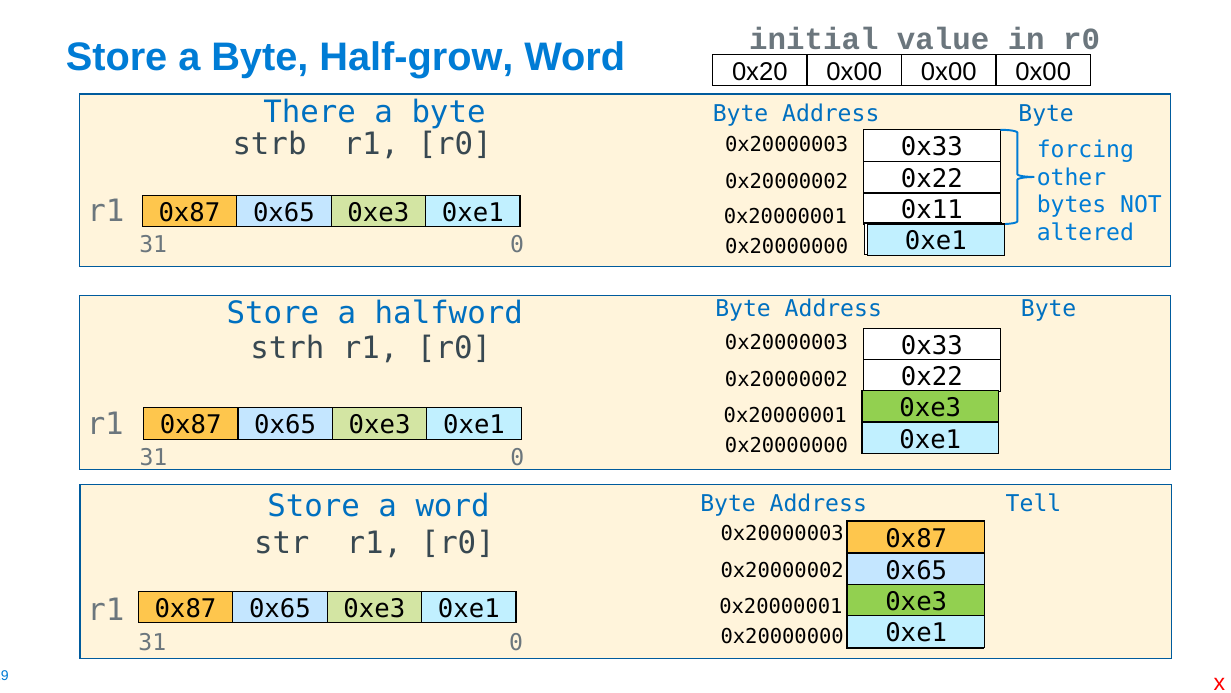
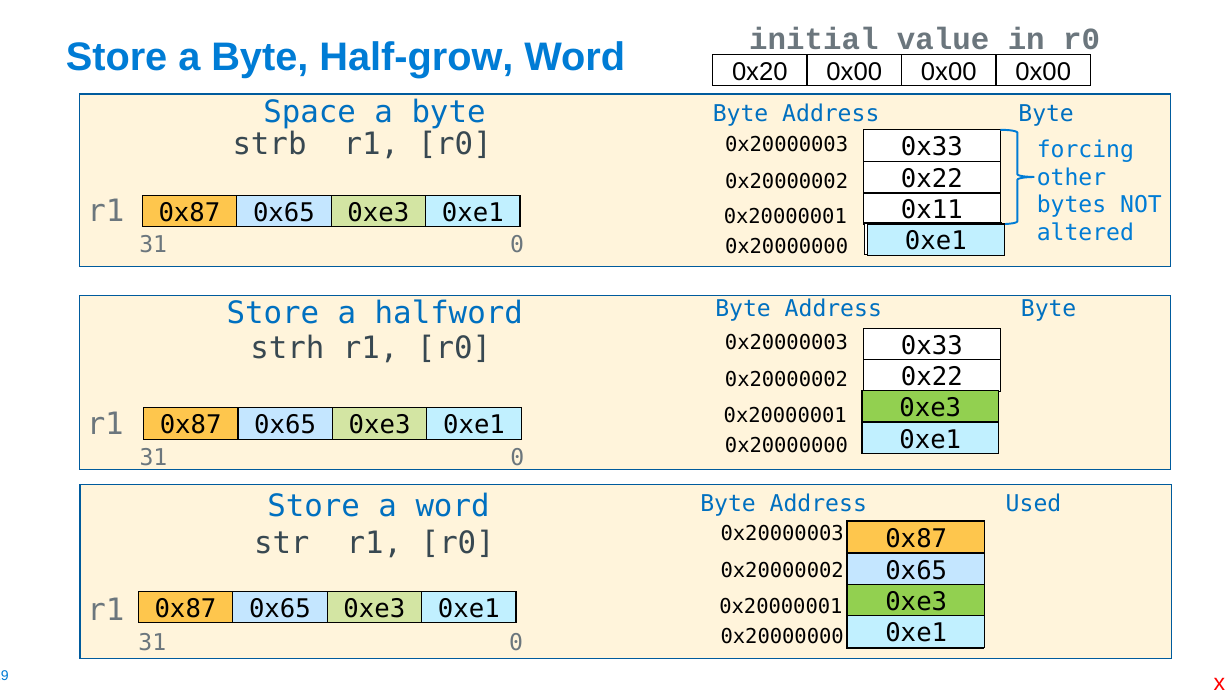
There: There -> Space
Tell: Tell -> Used
